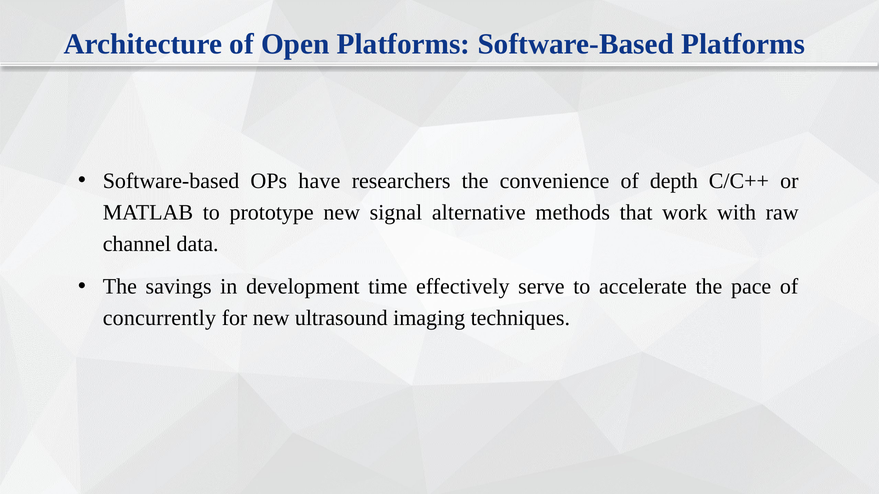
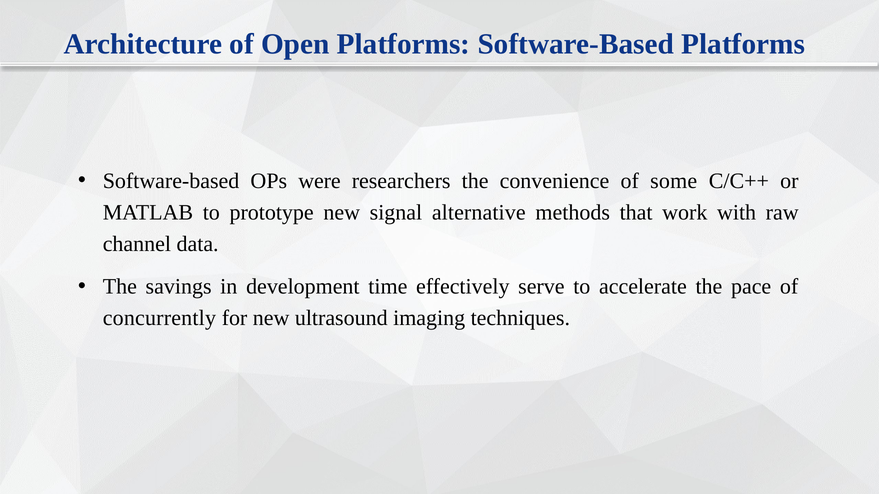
have: have -> were
depth: depth -> some
